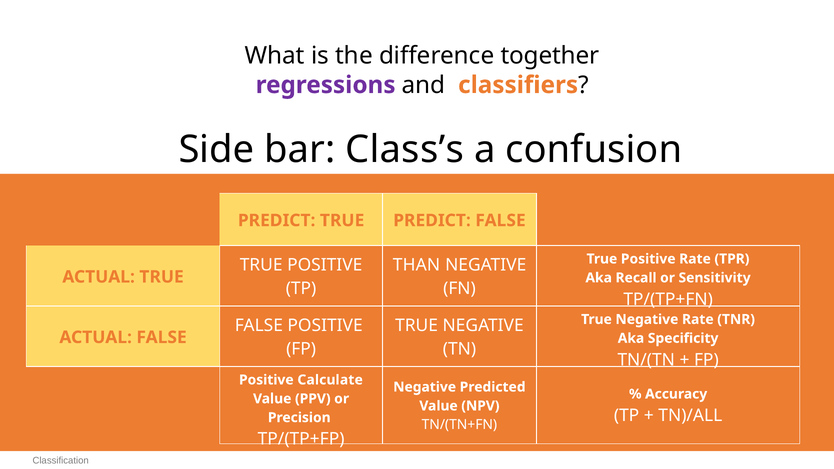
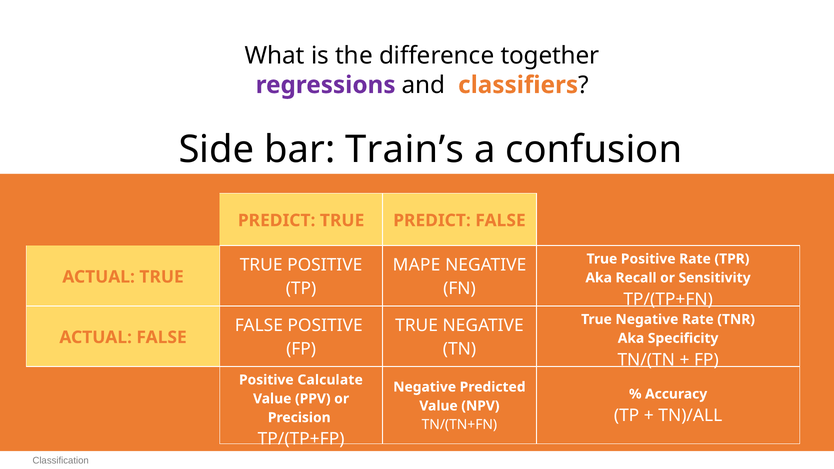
Class’s: Class’s -> Train’s
THAN: THAN -> MAPE
